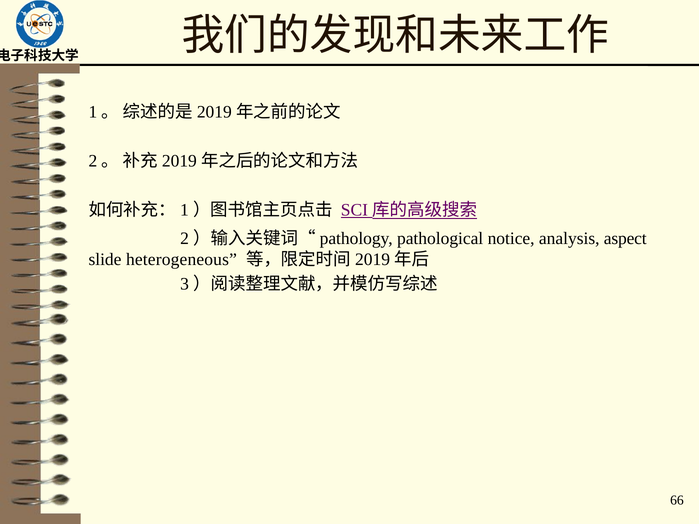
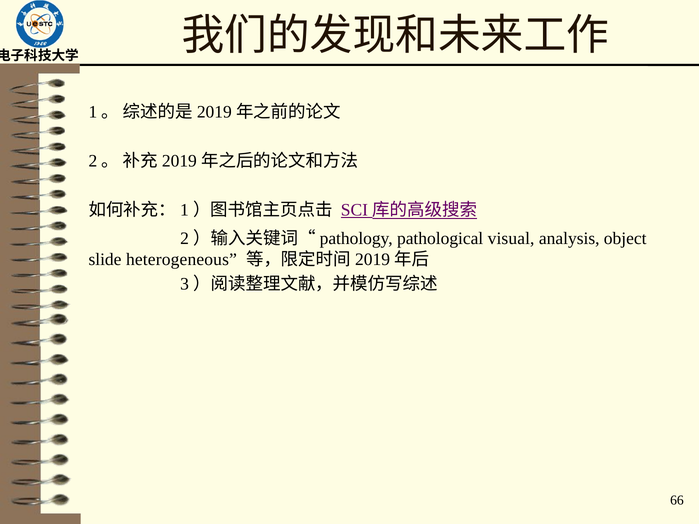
notice: notice -> visual
aspect: aspect -> object
